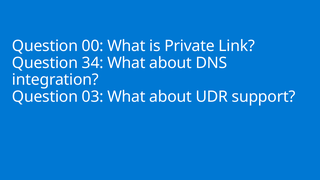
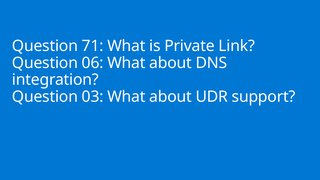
00: 00 -> 71
34: 34 -> 06
